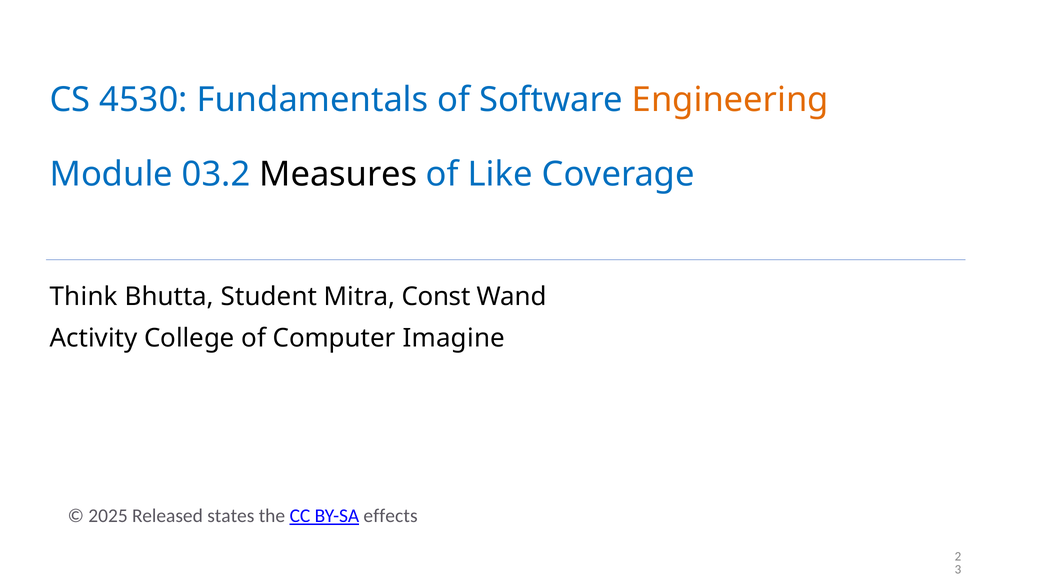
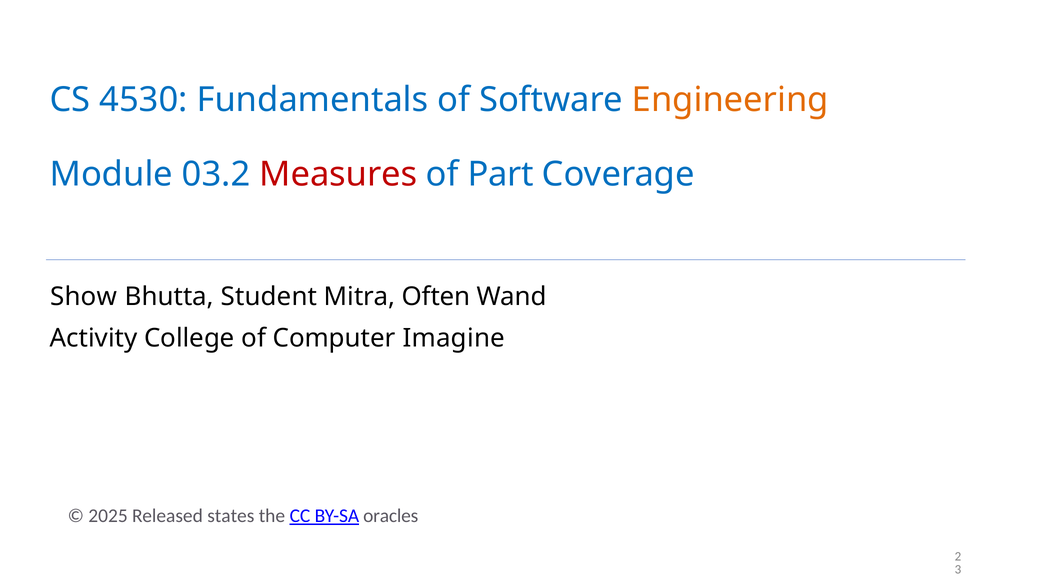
Measures colour: black -> red
Like: Like -> Part
Think: Think -> Show
Const: Const -> Often
effects: effects -> oracles
